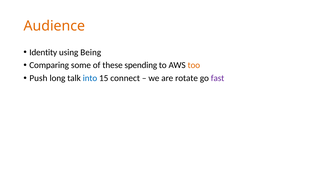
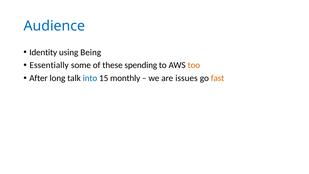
Audience colour: orange -> blue
Comparing: Comparing -> Essentially
Push: Push -> After
connect: connect -> monthly
rotate: rotate -> issues
fast colour: purple -> orange
